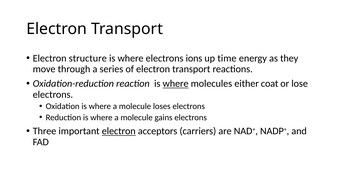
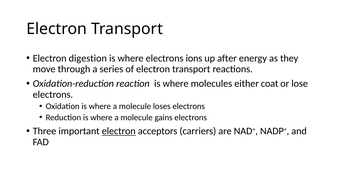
structure: structure -> digestion
time: time -> after
where at (176, 84) underline: present -> none
